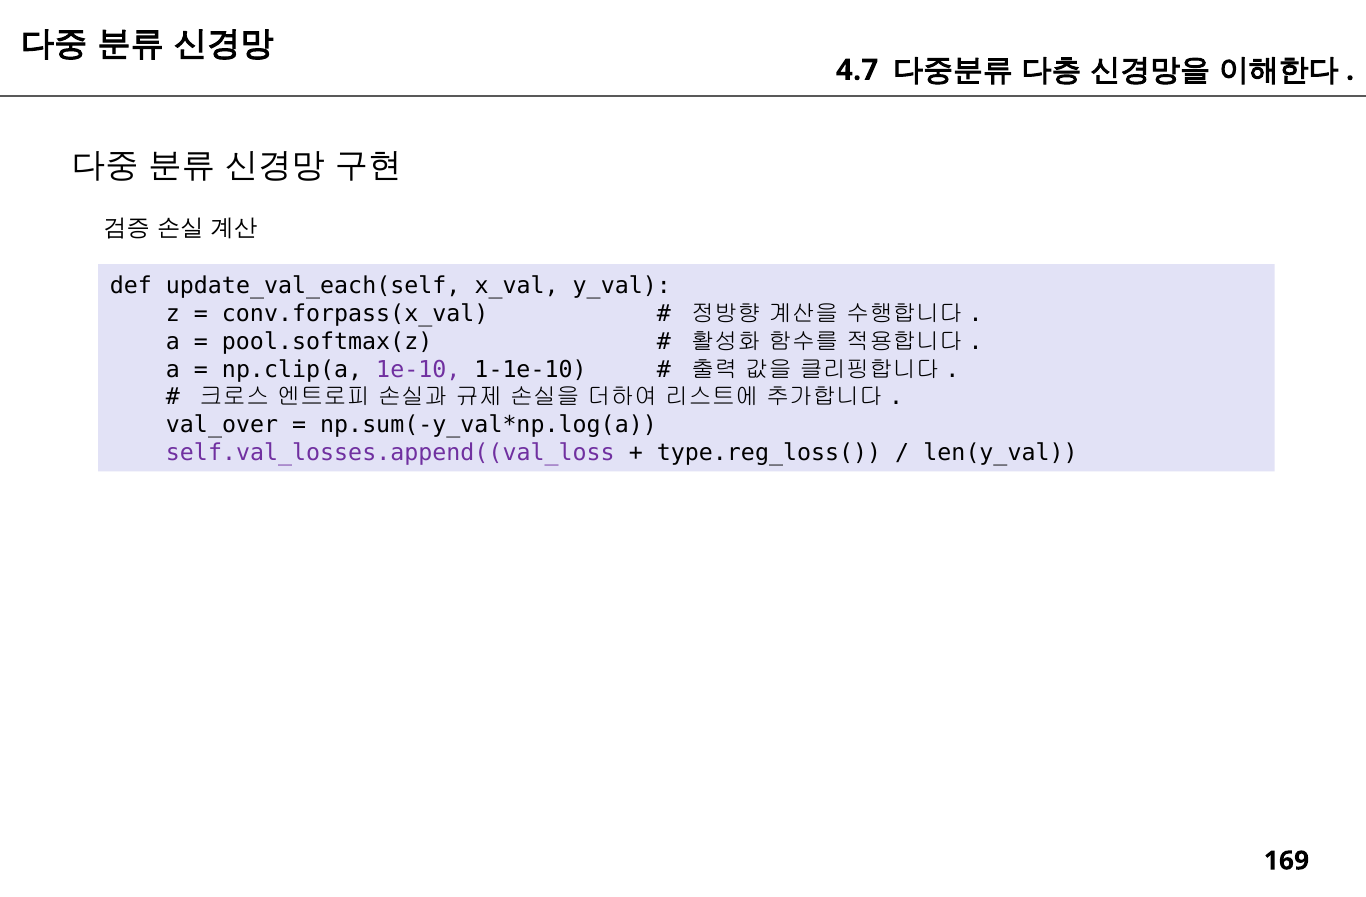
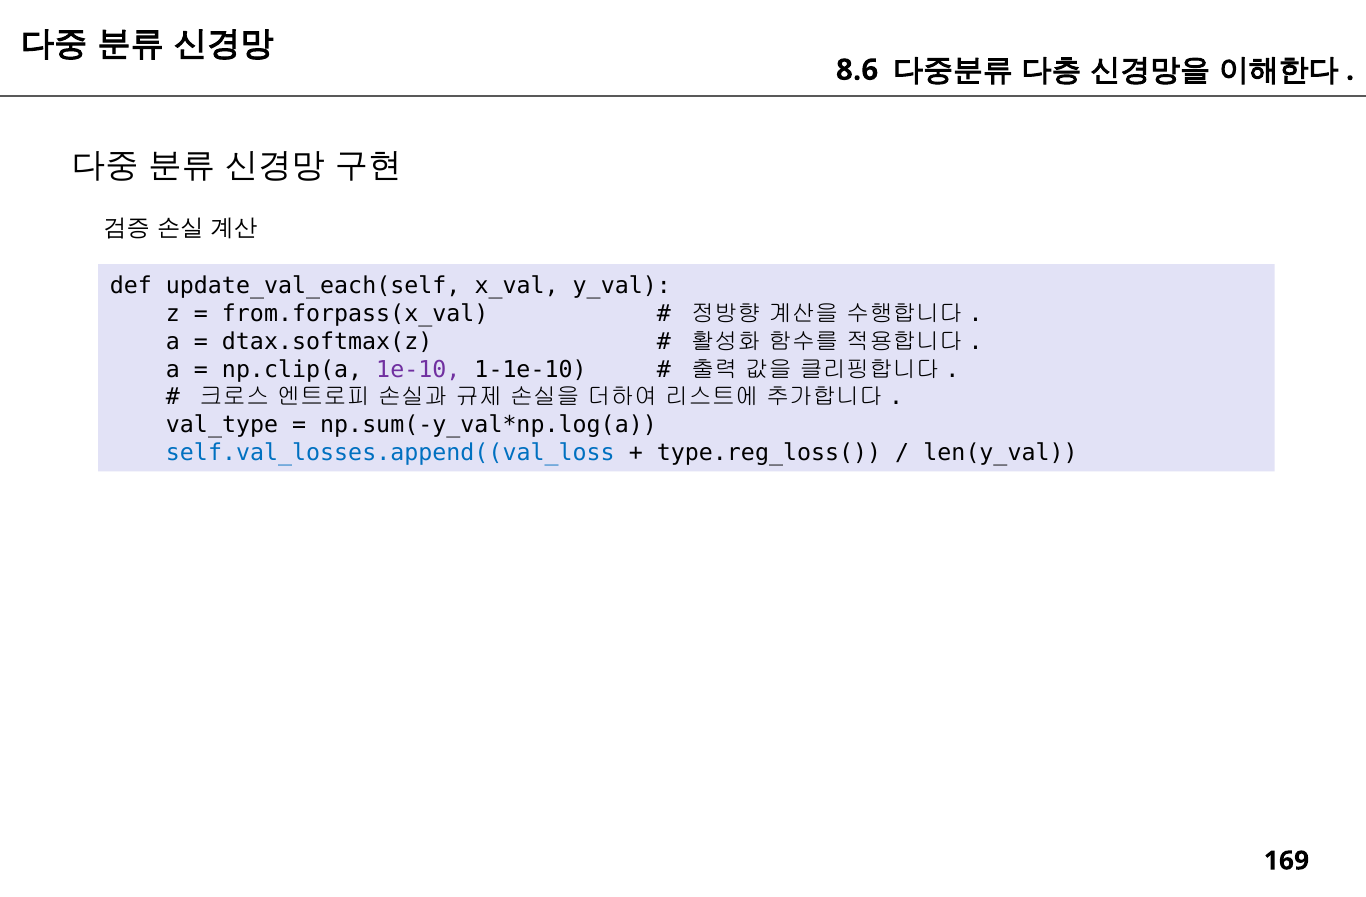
4.7: 4.7 -> 8.6
conv.forpass(x_val: conv.forpass(x_val -> from.forpass(x_val
pool.softmax(z: pool.softmax(z -> dtax.softmax(z
val_over: val_over -> val_type
self.val_losses.append((val_loss colour: purple -> blue
